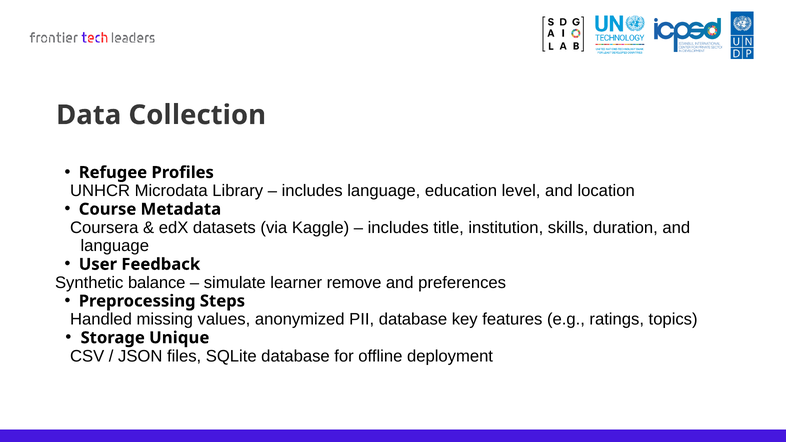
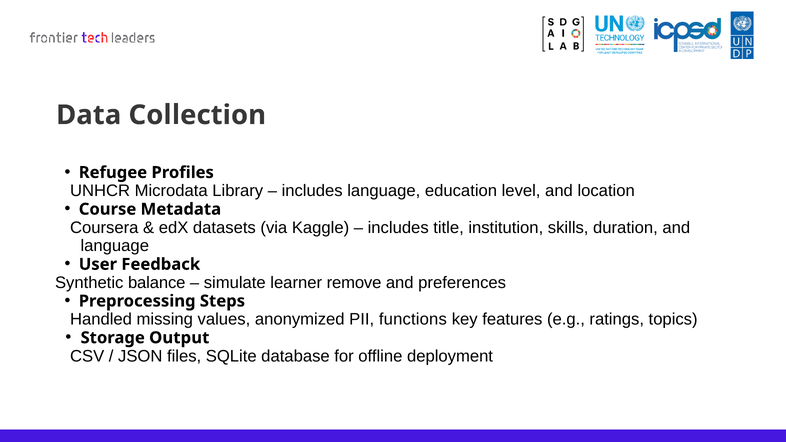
PII database: database -> functions
Unique: Unique -> Output
